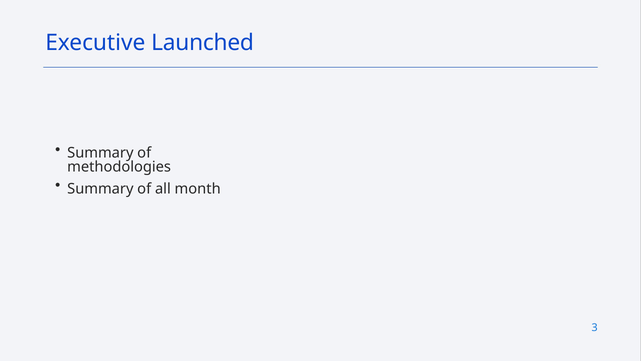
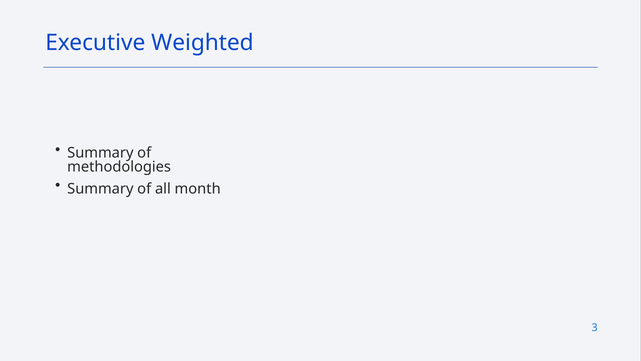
Launched: Launched -> Weighted
